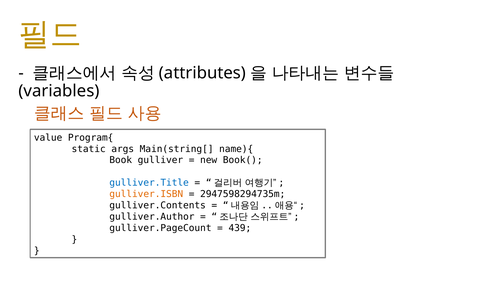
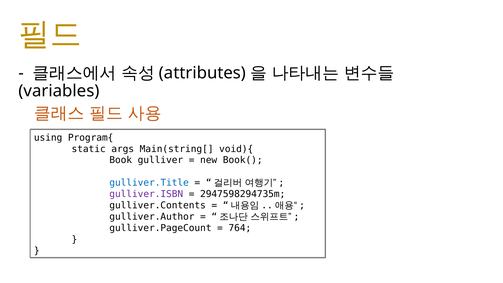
value: value -> using
name){: name){ -> void){
gulliver.ISBN colour: orange -> purple
439: 439 -> 764
